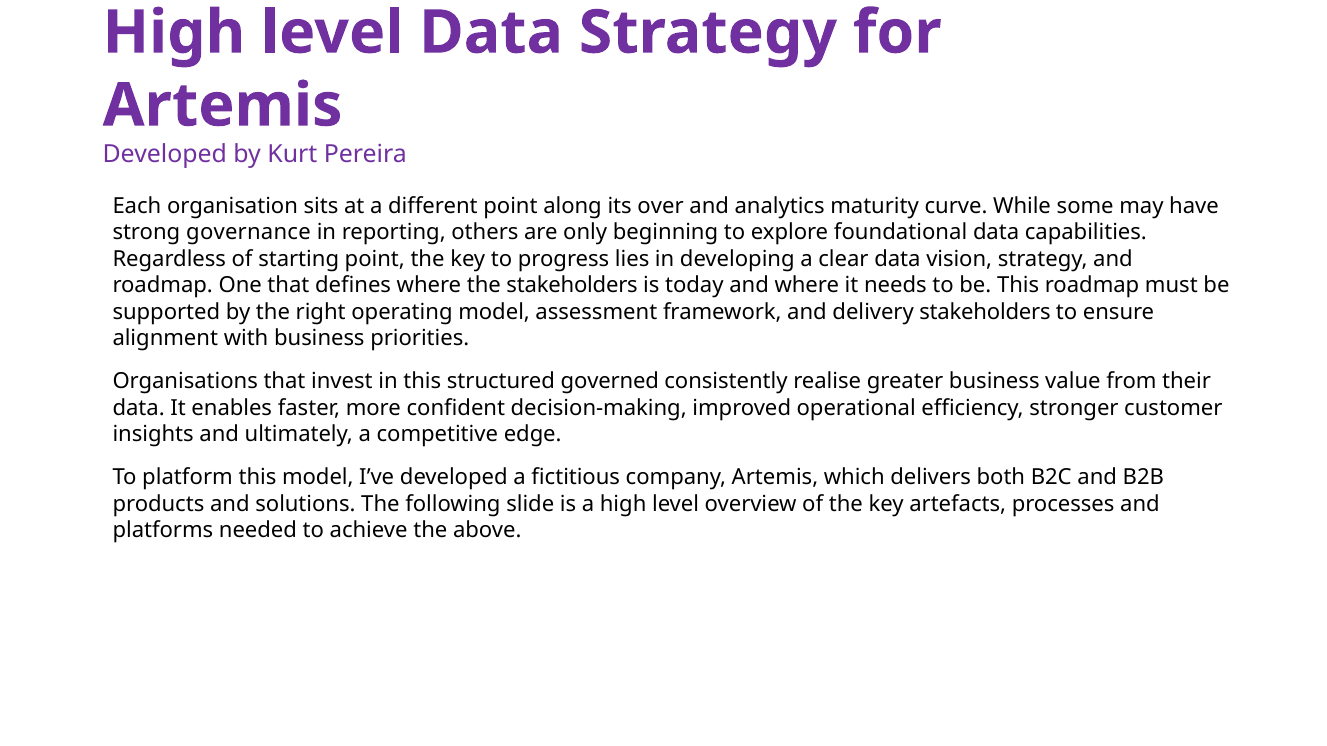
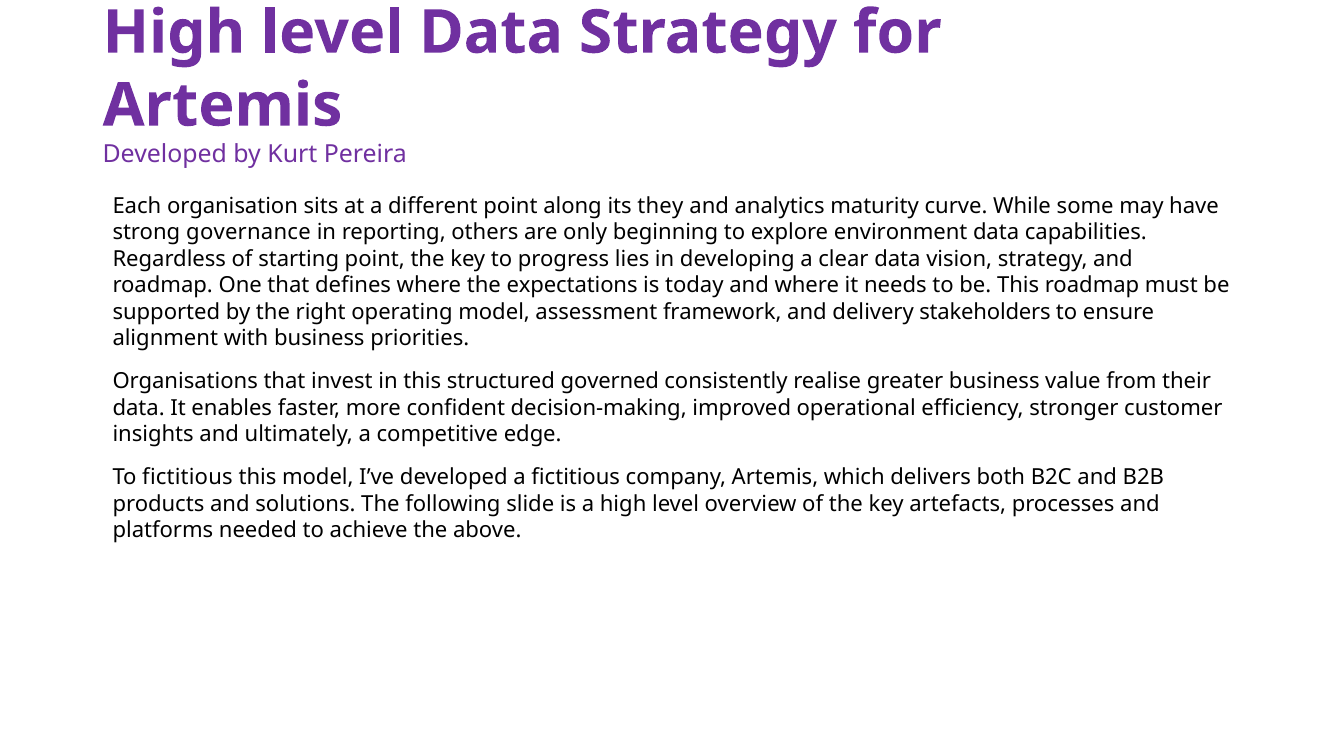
over: over -> they
foundational: foundational -> environment
the stakeholders: stakeholders -> expectations
To platform: platform -> fictitious
